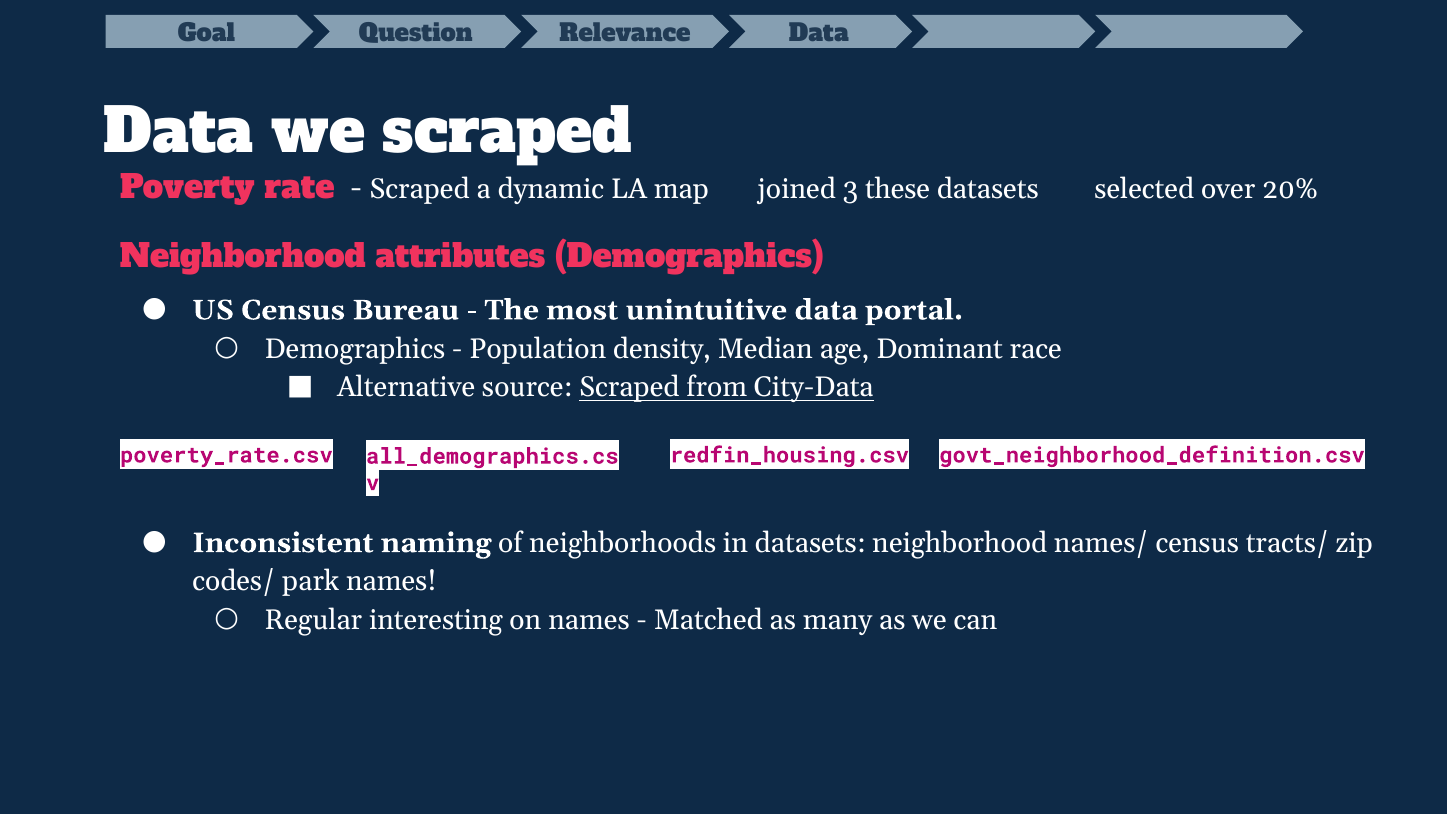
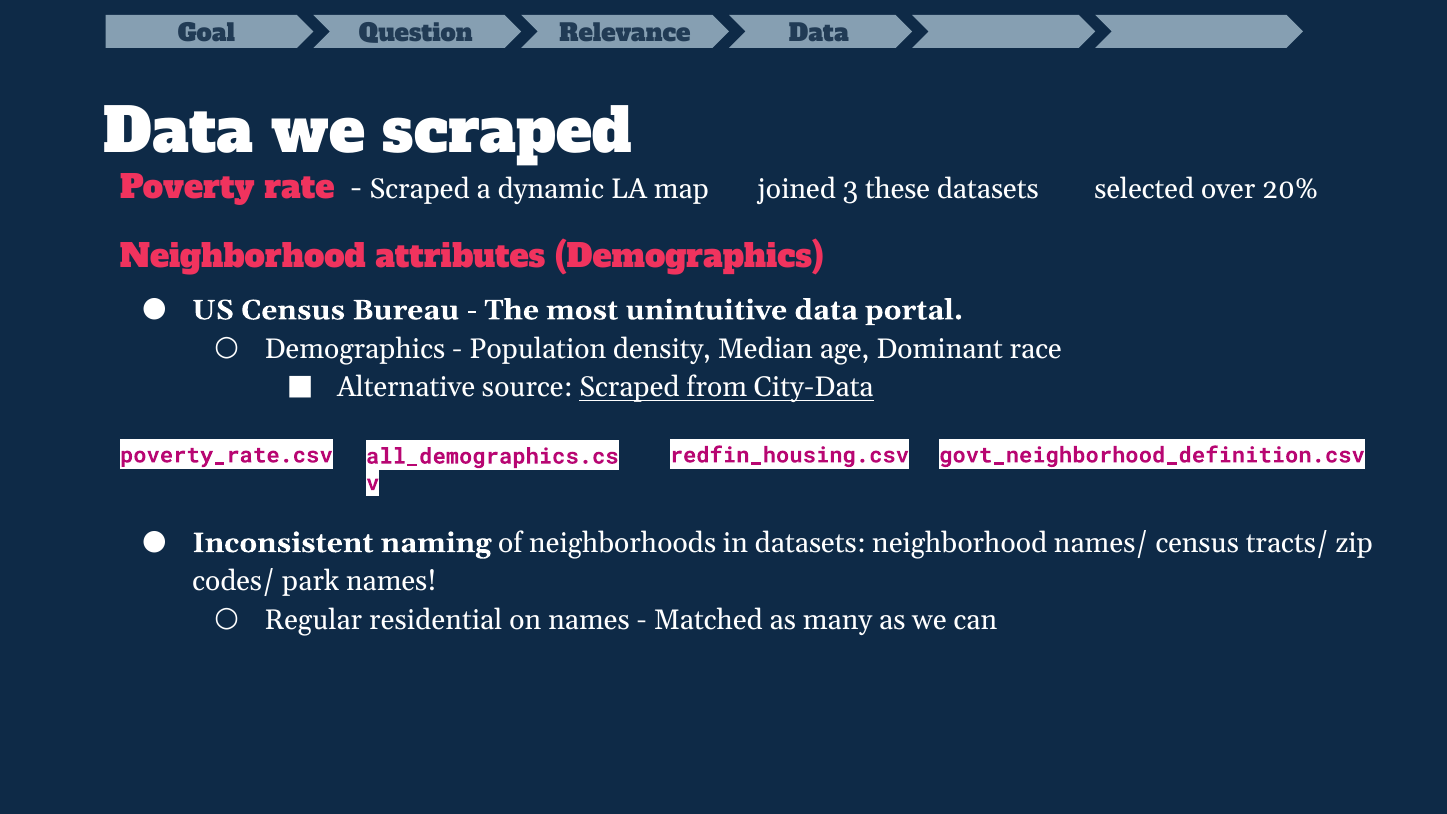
interesting: interesting -> residential
